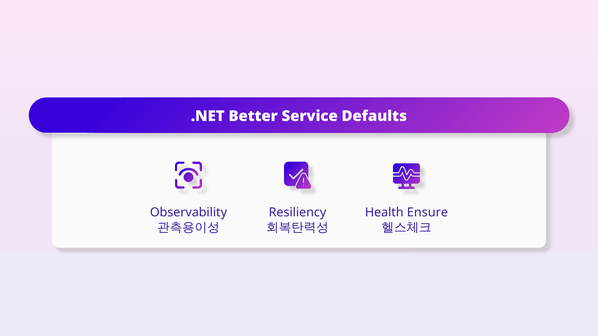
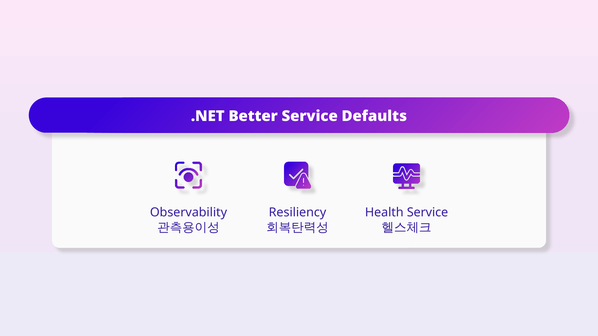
Health Ensure: Ensure -> Service
